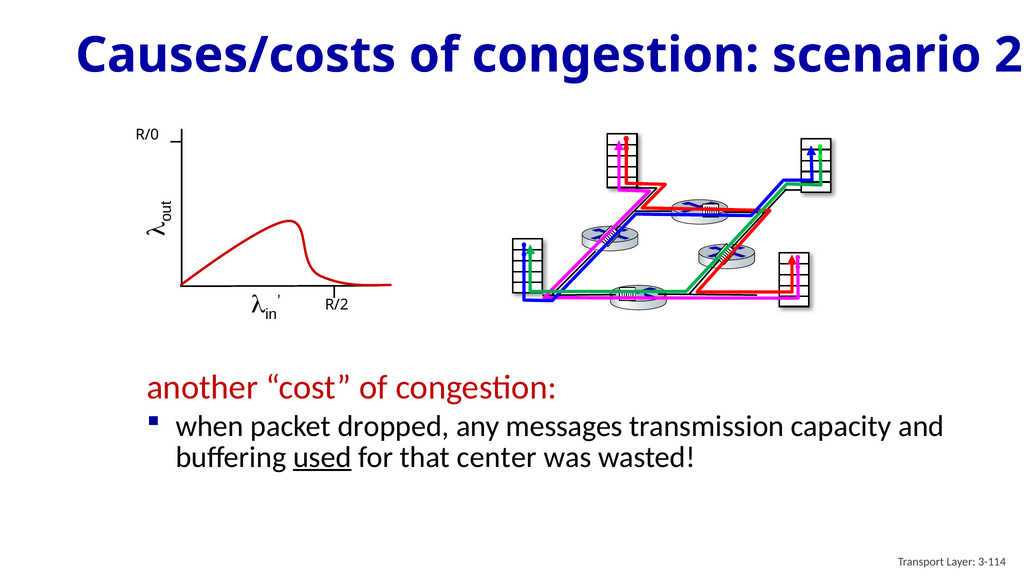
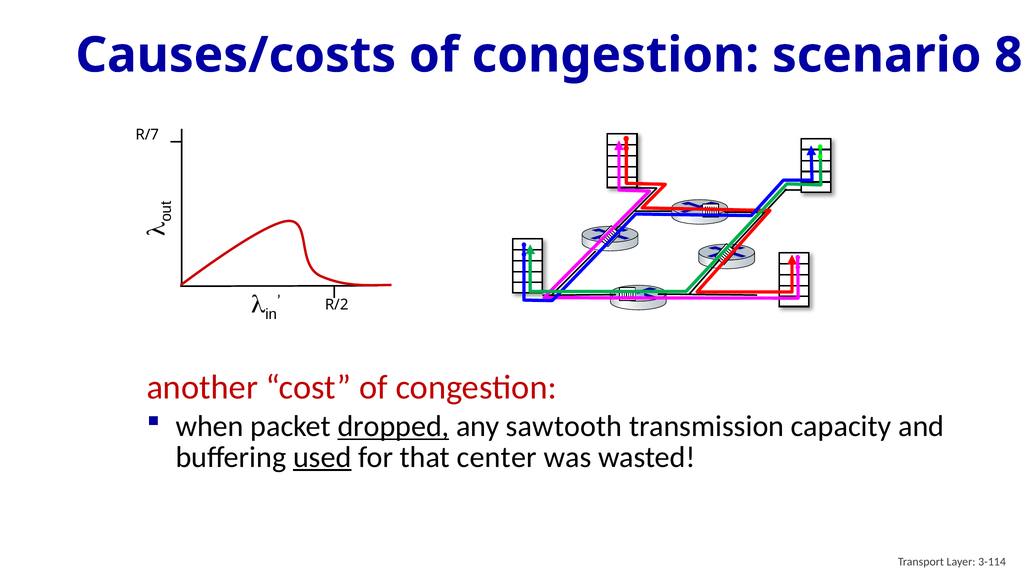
2: 2 -> 8
R/0: R/0 -> R/7
dropped underline: none -> present
messages: messages -> sawtooth
